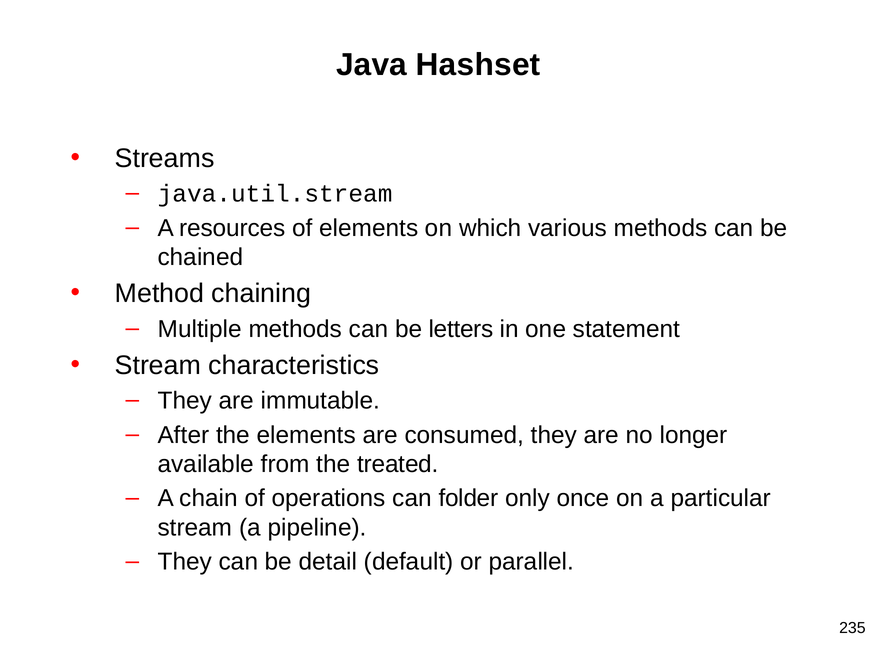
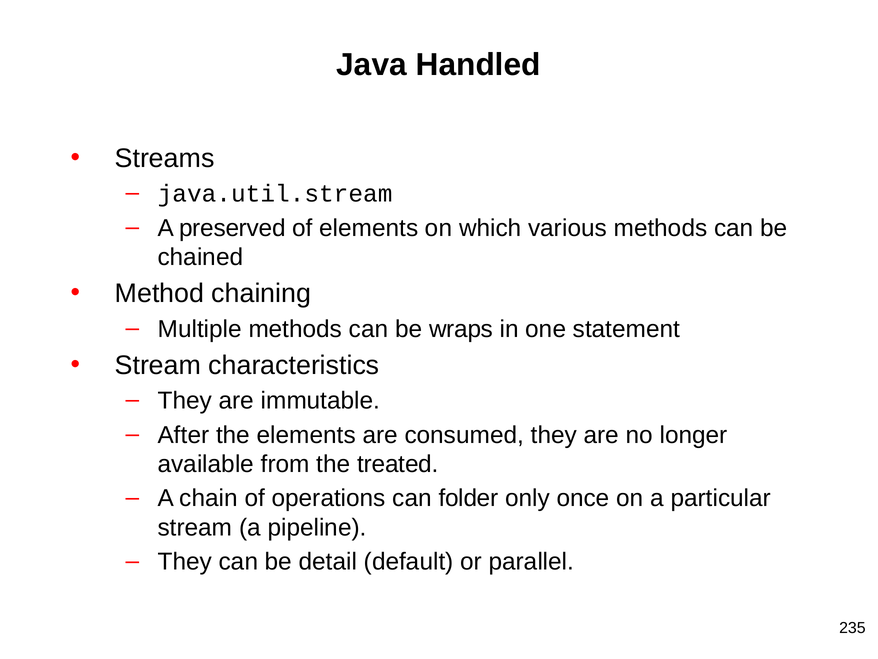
Hashset: Hashset -> Handled
resources: resources -> preserved
letters: letters -> wraps
